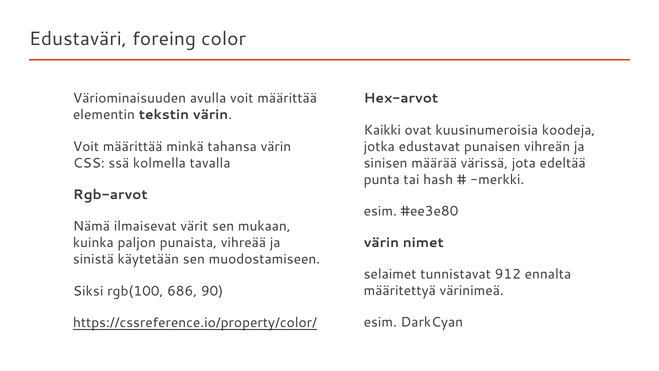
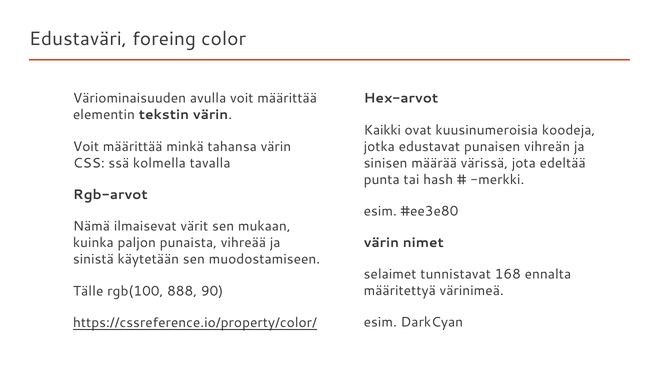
912: 912 -> 168
Siksi: Siksi -> Tälle
686: 686 -> 888
